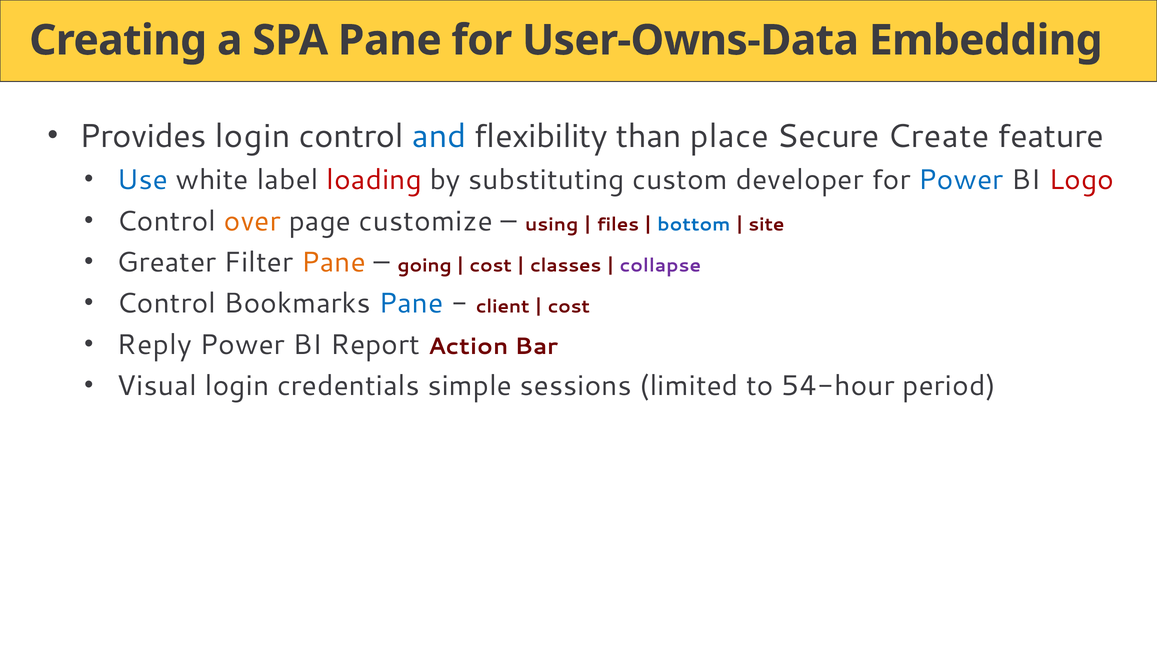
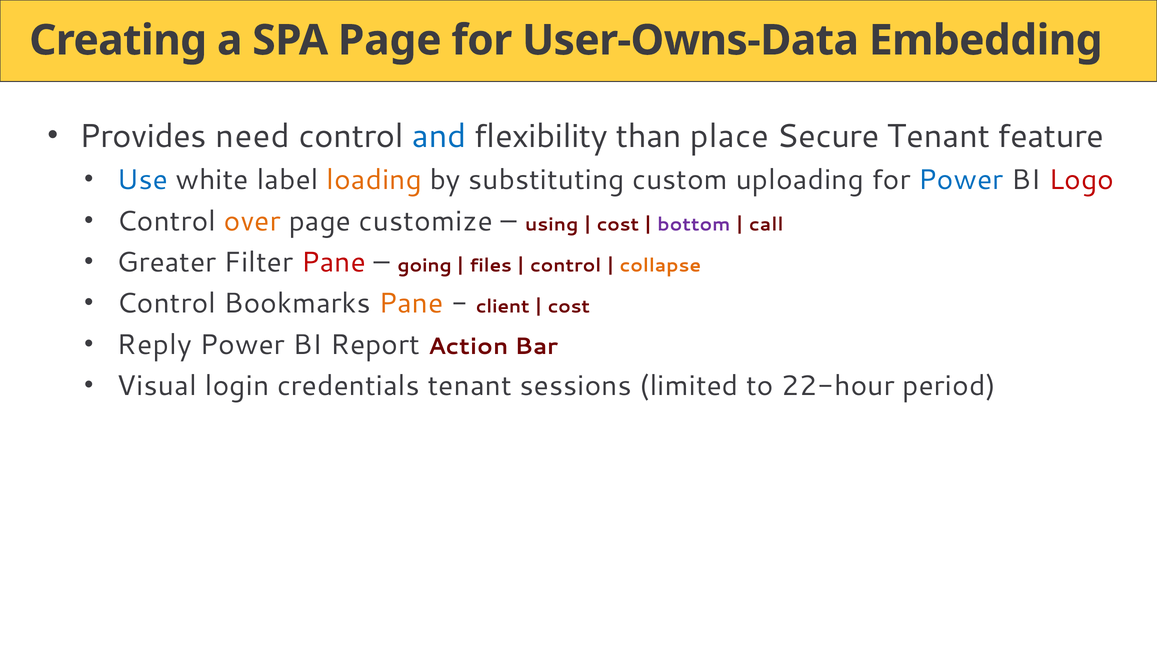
SPA Pane: Pane -> Page
Provides login: login -> need
Secure Create: Create -> Tenant
loading colour: red -> orange
developer: developer -> uploading
files at (618, 224): files -> cost
bottom colour: blue -> purple
site: site -> call
Pane at (334, 262) colour: orange -> red
cost at (491, 265): cost -> files
classes at (566, 265): classes -> control
collapse colour: purple -> orange
Pane at (411, 303) colour: blue -> orange
credentials simple: simple -> tenant
54-hour: 54-hour -> 22-hour
